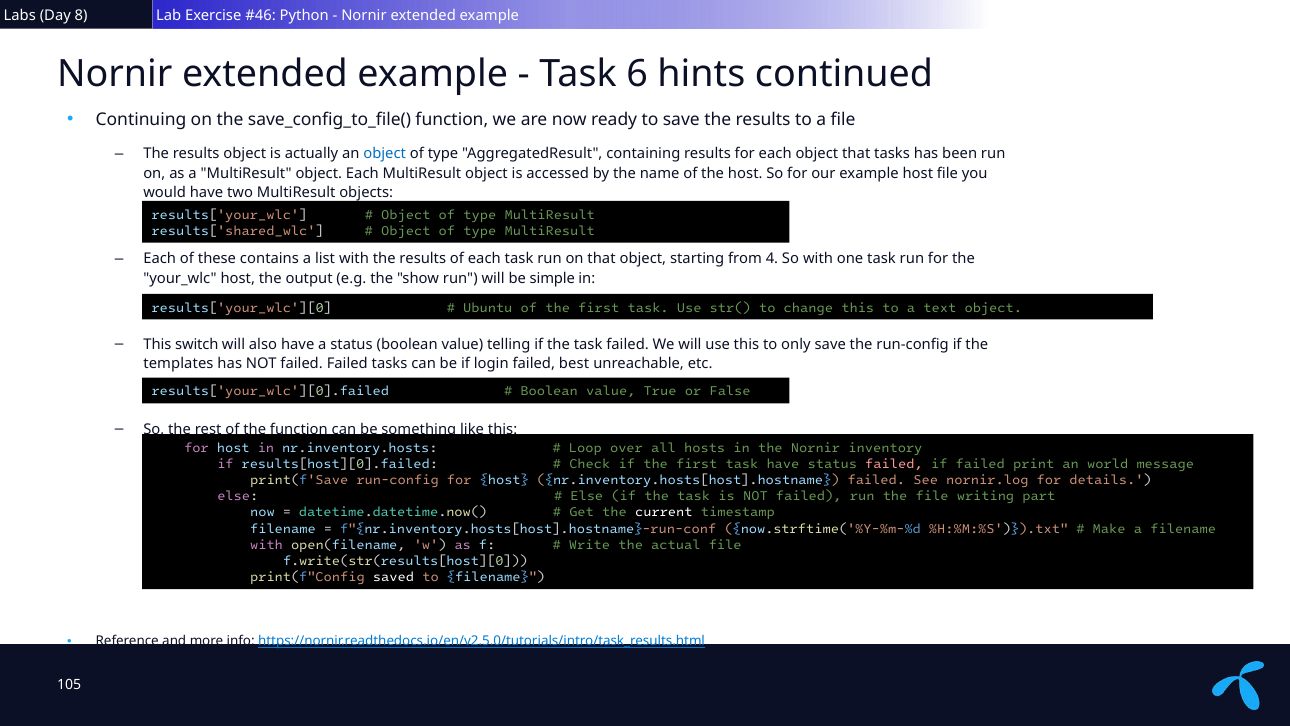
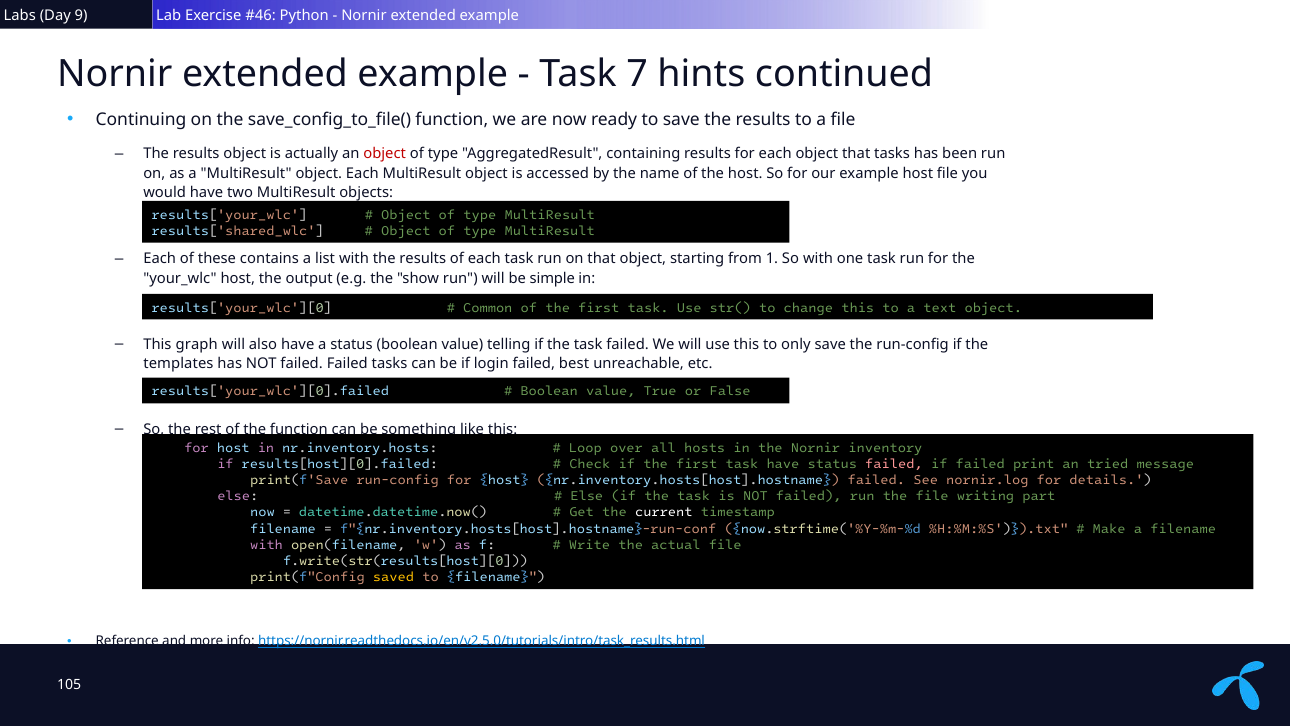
8: 8 -> 9
6: 6 -> 7
object at (385, 154) colour: blue -> red
4: 4 -> 1
Ubuntu: Ubuntu -> Common
switch: switch -> graph
world: world -> tried
saved colour: white -> yellow
